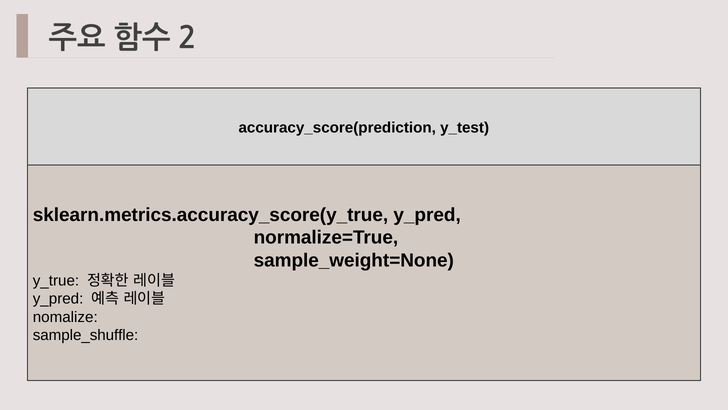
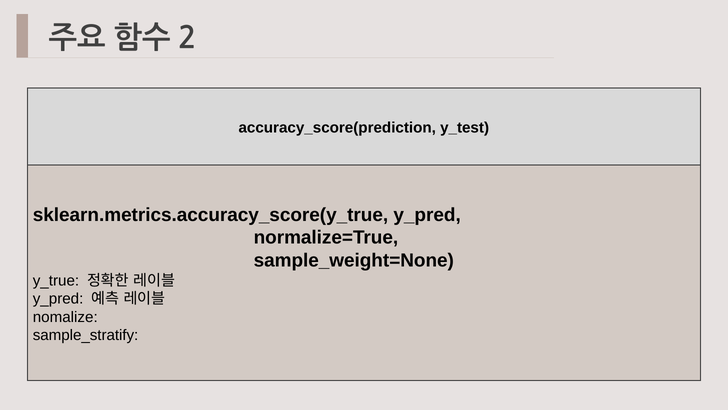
sample_shuffle: sample_shuffle -> sample_stratify
